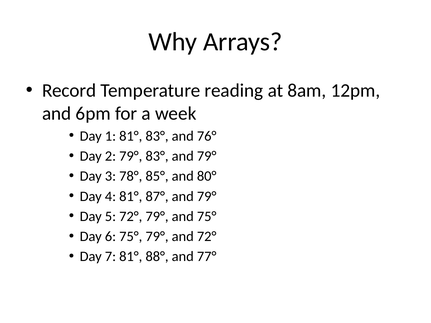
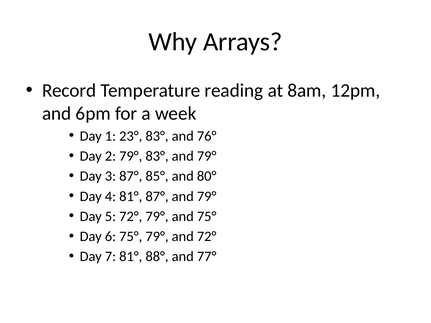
1 81°: 81° -> 23°
3 78°: 78° -> 87°
